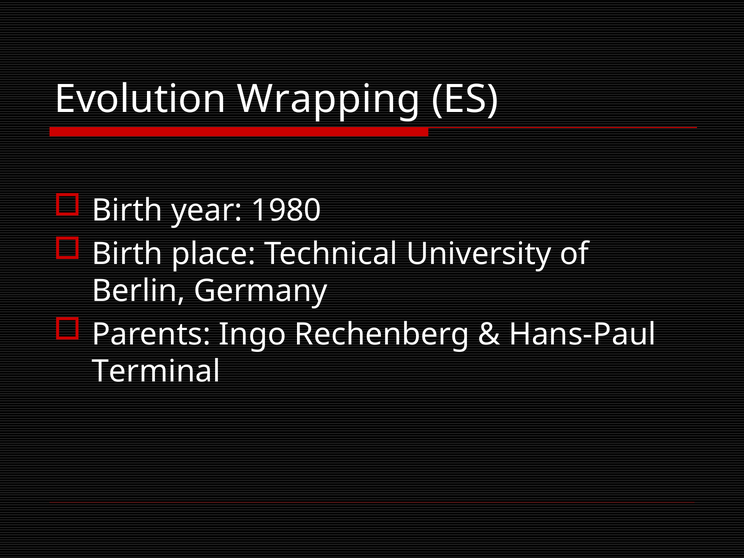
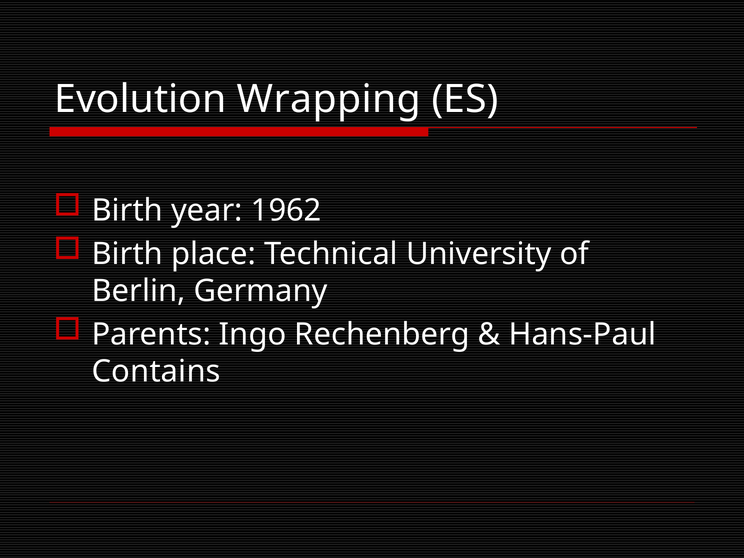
1980: 1980 -> 1962
Terminal: Terminal -> Contains
